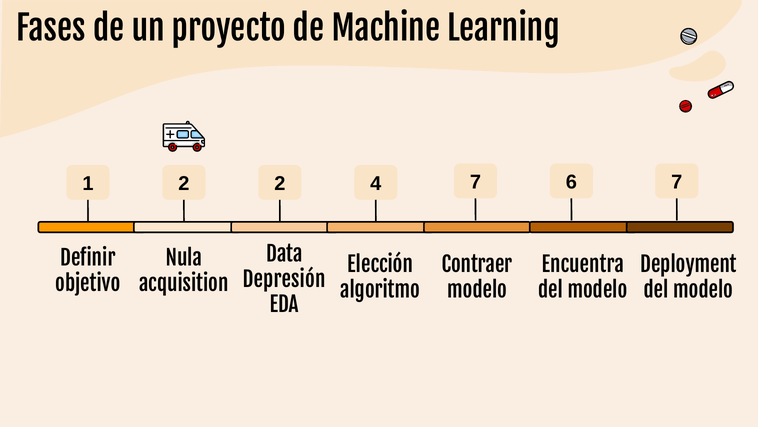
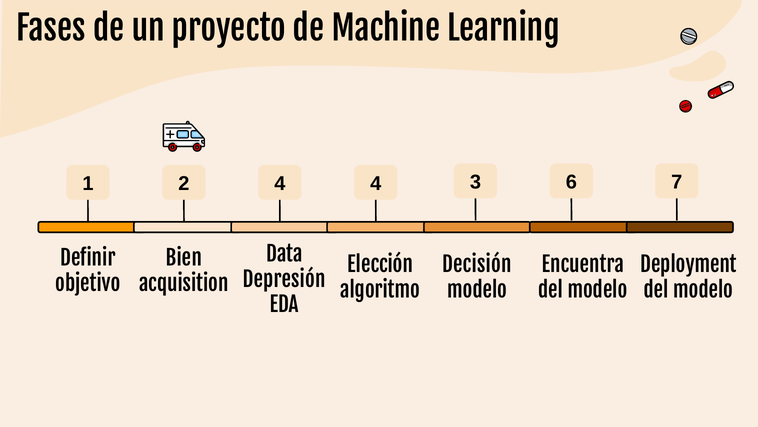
2 2: 2 -> 4
4 7: 7 -> 3
Nula: Nula -> Bien
Contraer: Contraer -> Decisión
